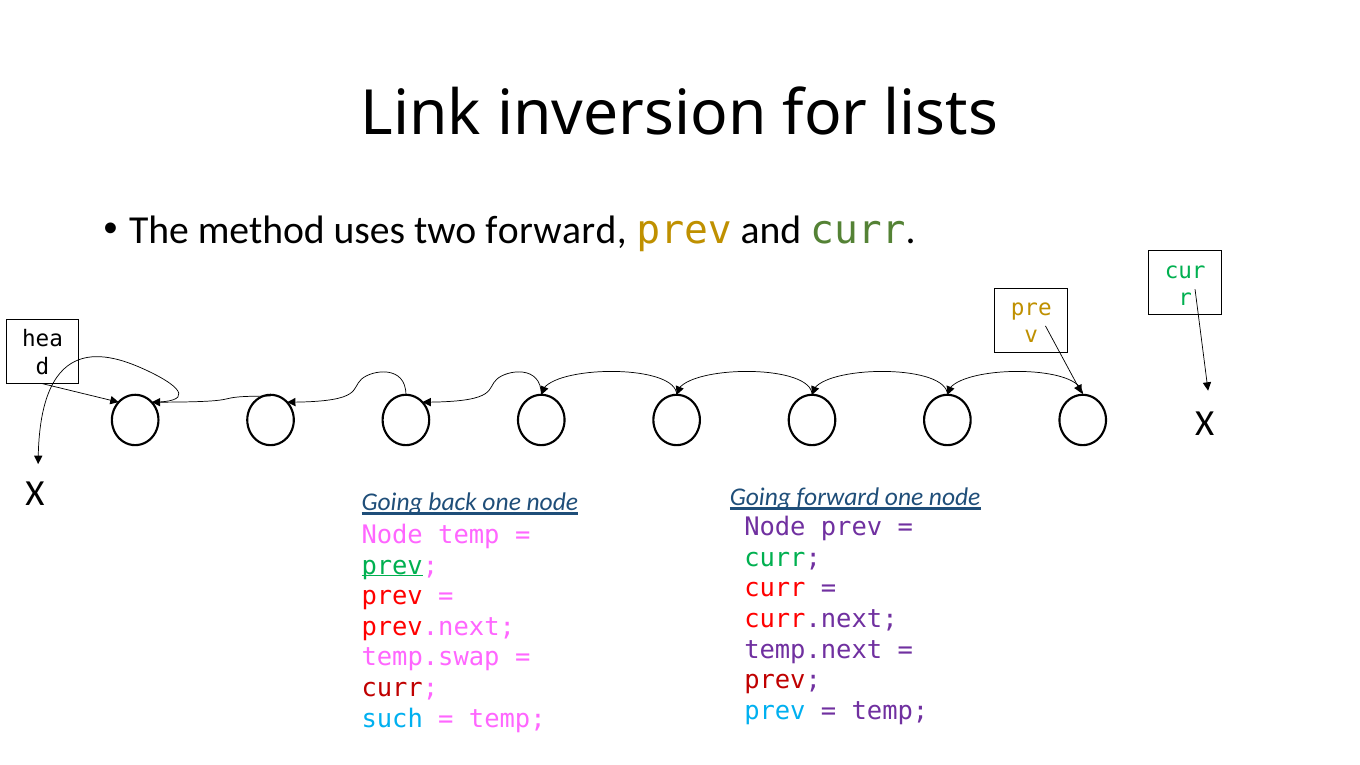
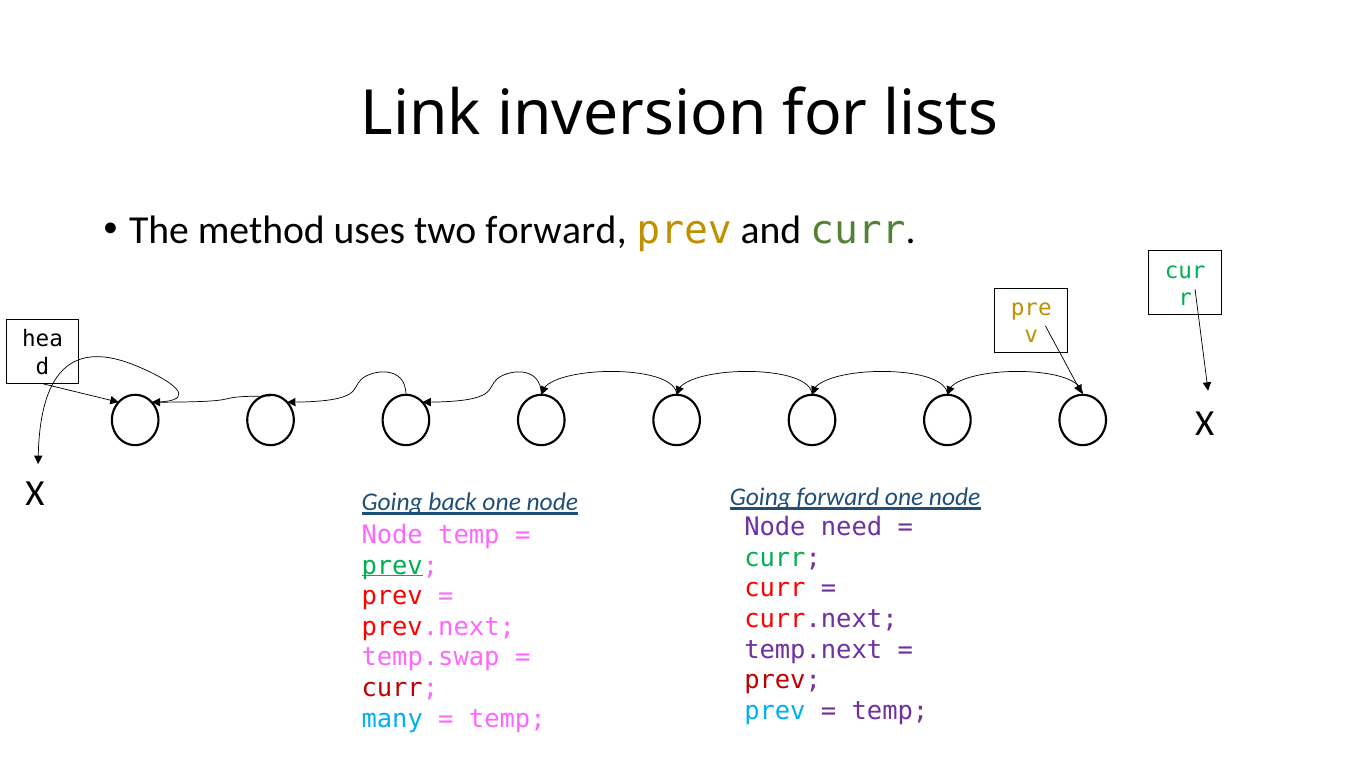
Node prev: prev -> need
such: such -> many
